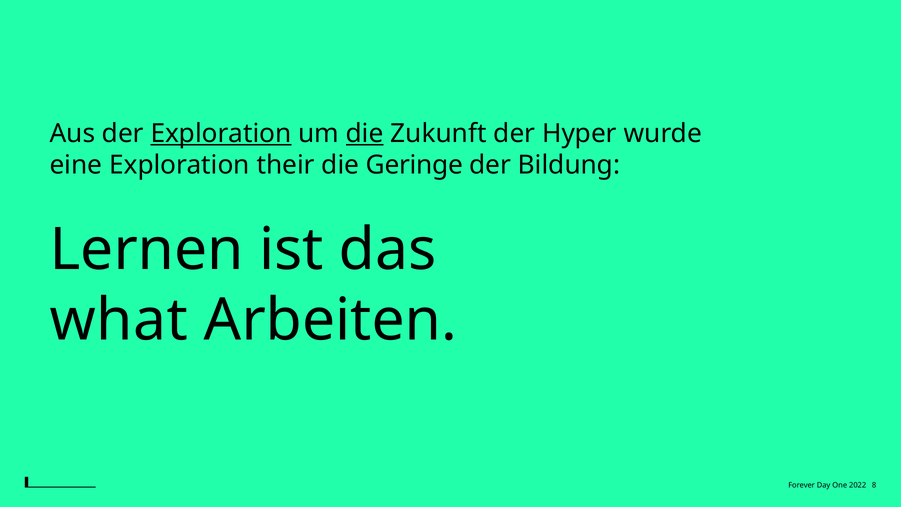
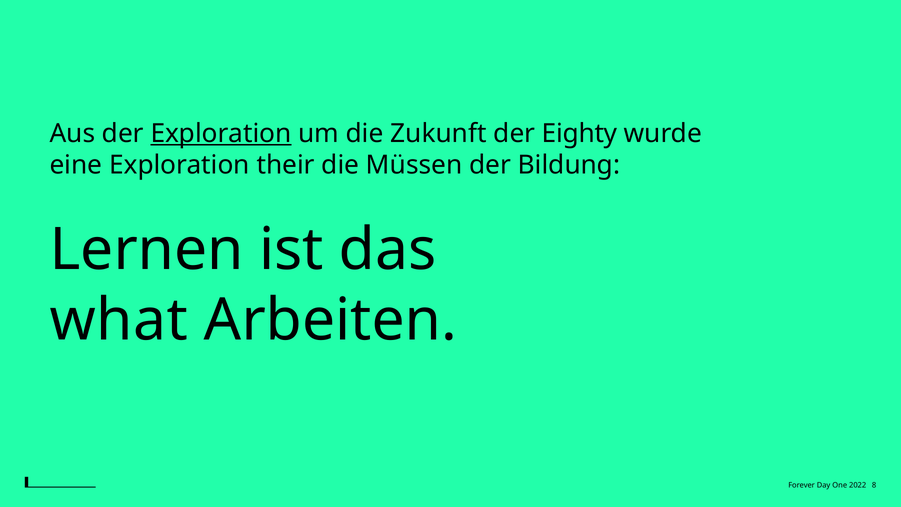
die at (365, 133) underline: present -> none
Hyper: Hyper -> Eighty
Geringe: Geringe -> Müssen
